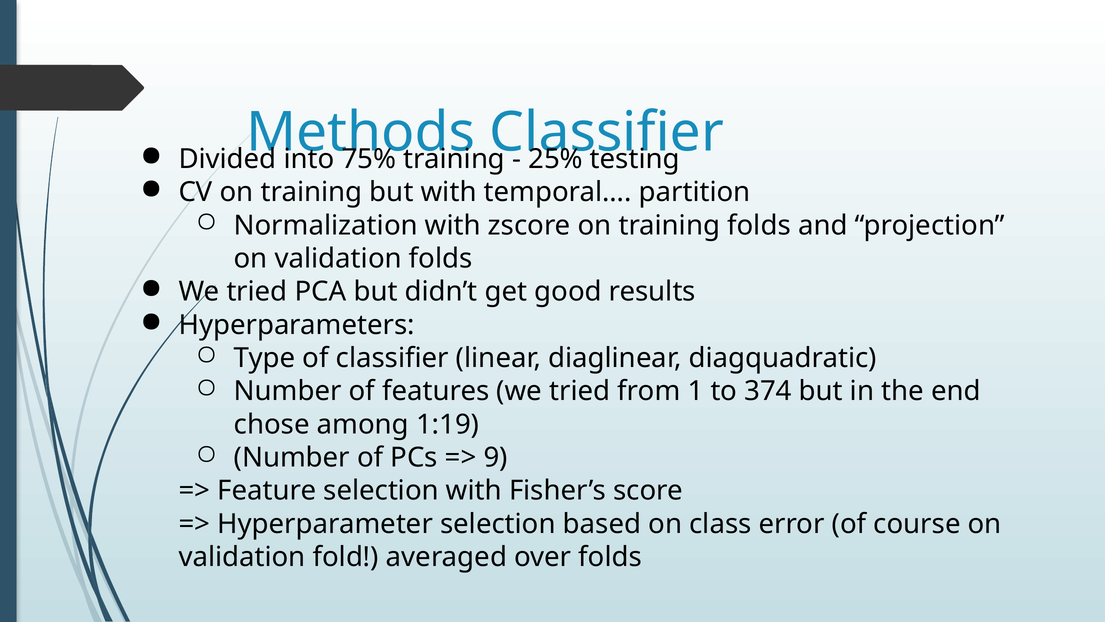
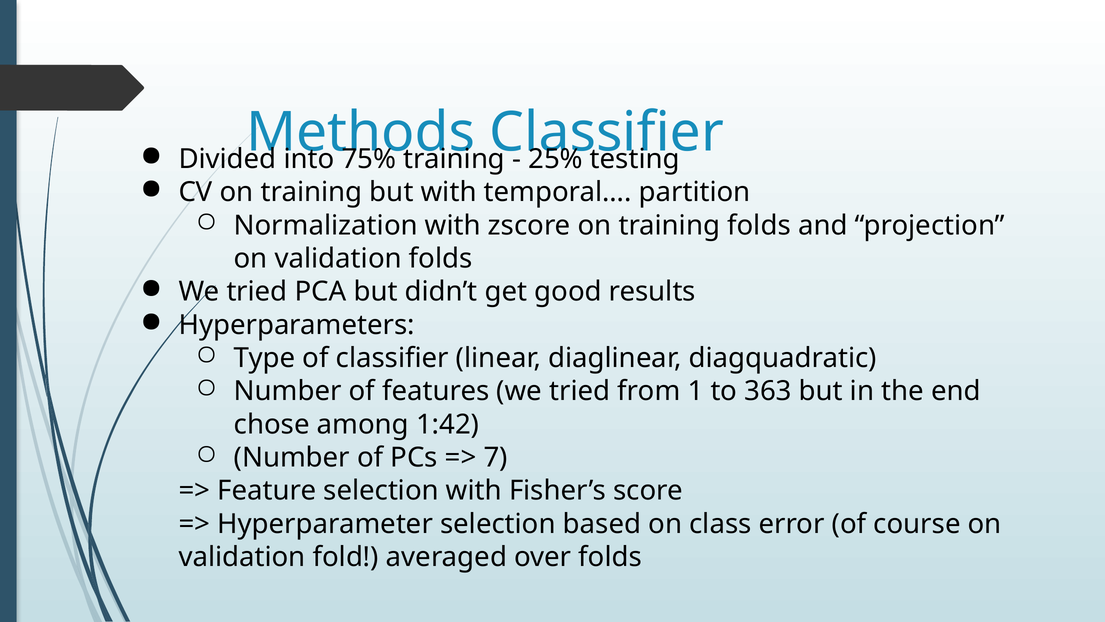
374: 374 -> 363
1:19: 1:19 -> 1:42
9: 9 -> 7
